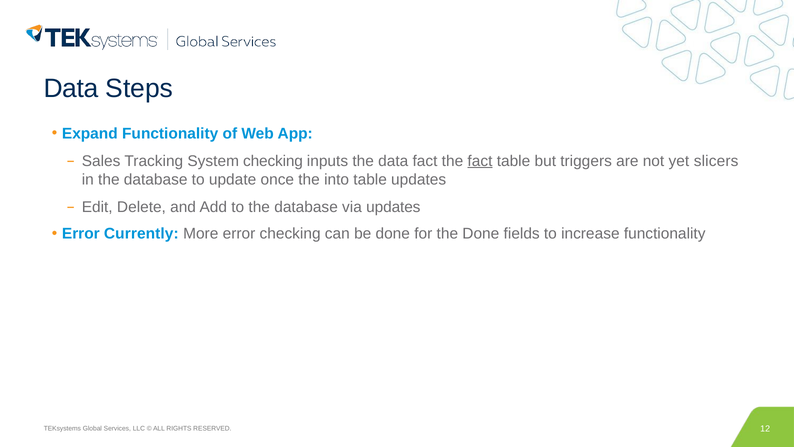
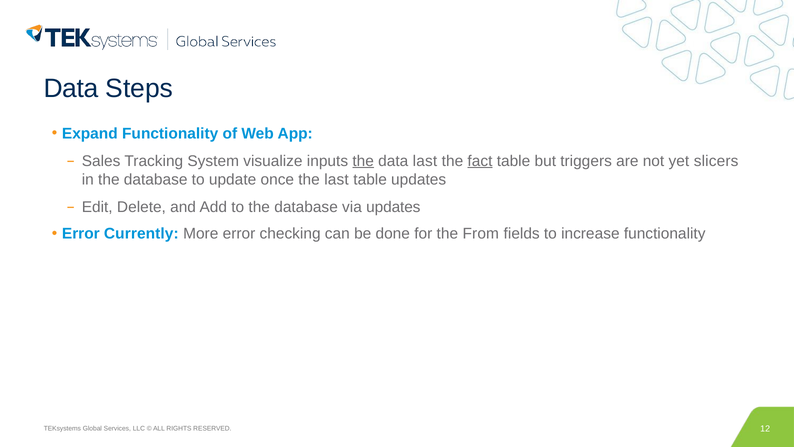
System checking: checking -> visualize
the at (363, 161) underline: none -> present
data fact: fact -> last
the into: into -> last
the Done: Done -> From
